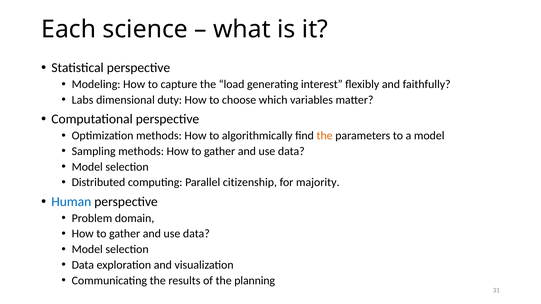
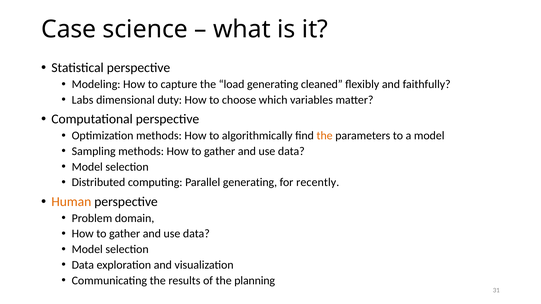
Each: Each -> Case
interest: interest -> cleaned
Parallel citizenship: citizenship -> generating
majority: majority -> recently
Human colour: blue -> orange
